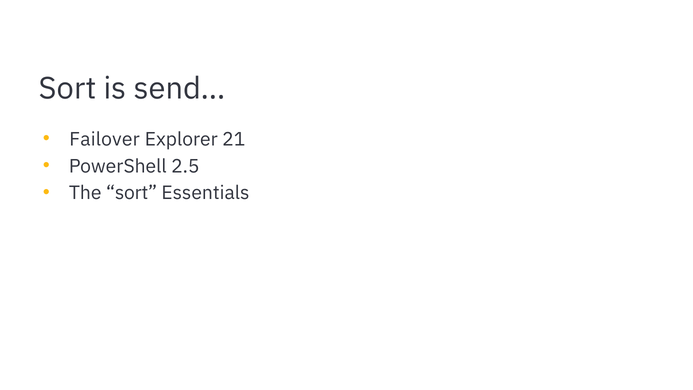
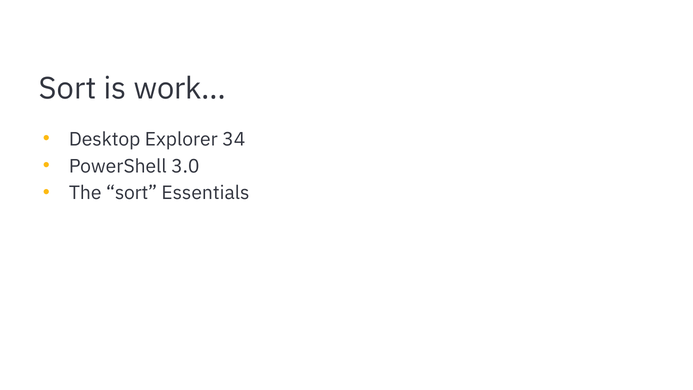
send…: send… -> work…
Failover: Failover -> Desktop
21: 21 -> 34
2.5: 2.5 -> 3.0
